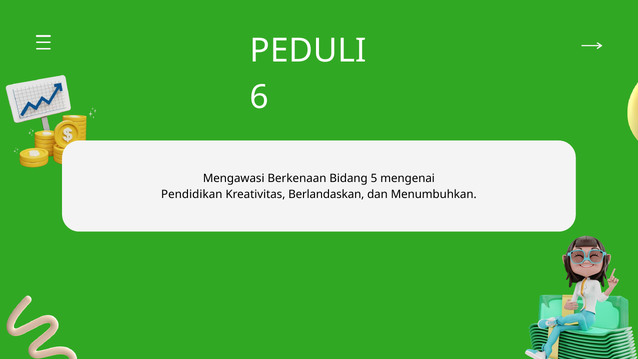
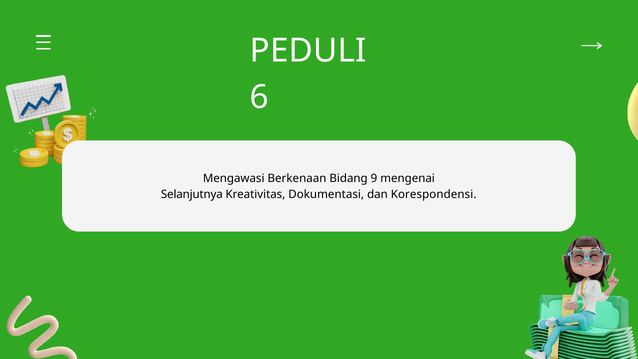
5: 5 -> 9
Pendidikan: Pendidikan -> Selanjutnya
Berlandaskan: Berlandaskan -> Dokumentasi
Menumbuhkan: Menumbuhkan -> Korespondensi
